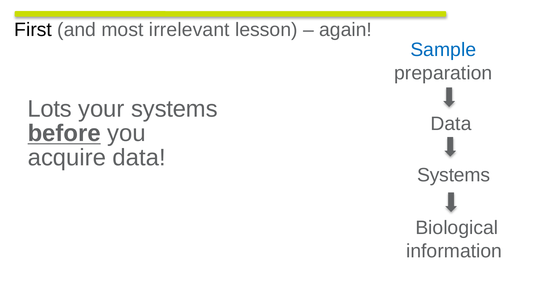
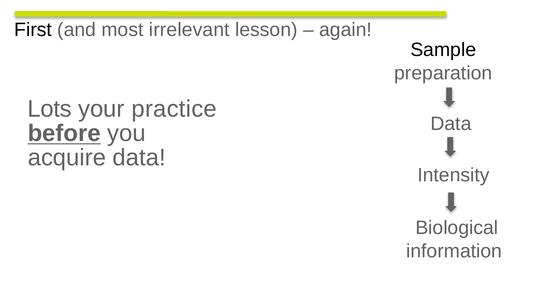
Sample colour: blue -> black
your systems: systems -> practice
Systems at (454, 175): Systems -> Intensity
